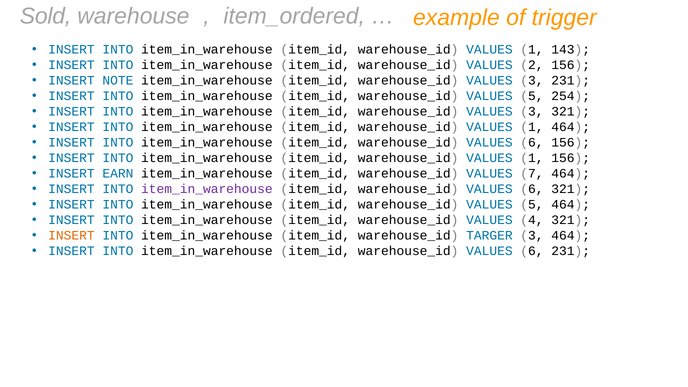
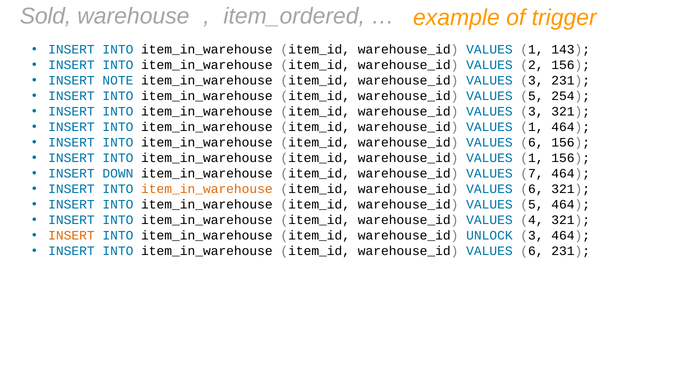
EARN: EARN -> DOWN
item_in_warehouse at (207, 189) colour: purple -> orange
TARGER: TARGER -> UNLOCK
